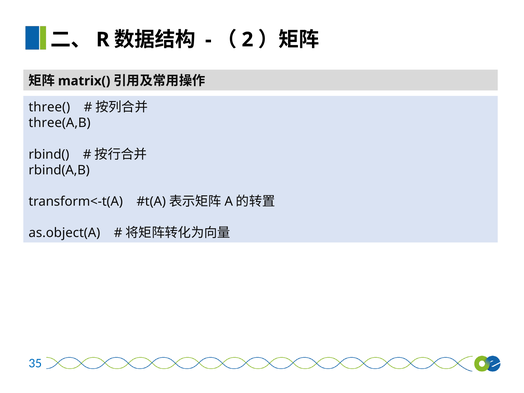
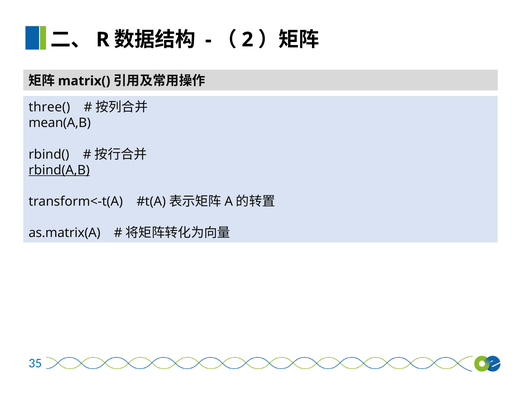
three(A,B: three(A,B -> mean(A,B
rbind(A,B underline: none -> present
as.object(A: as.object(A -> as.matrix(A
